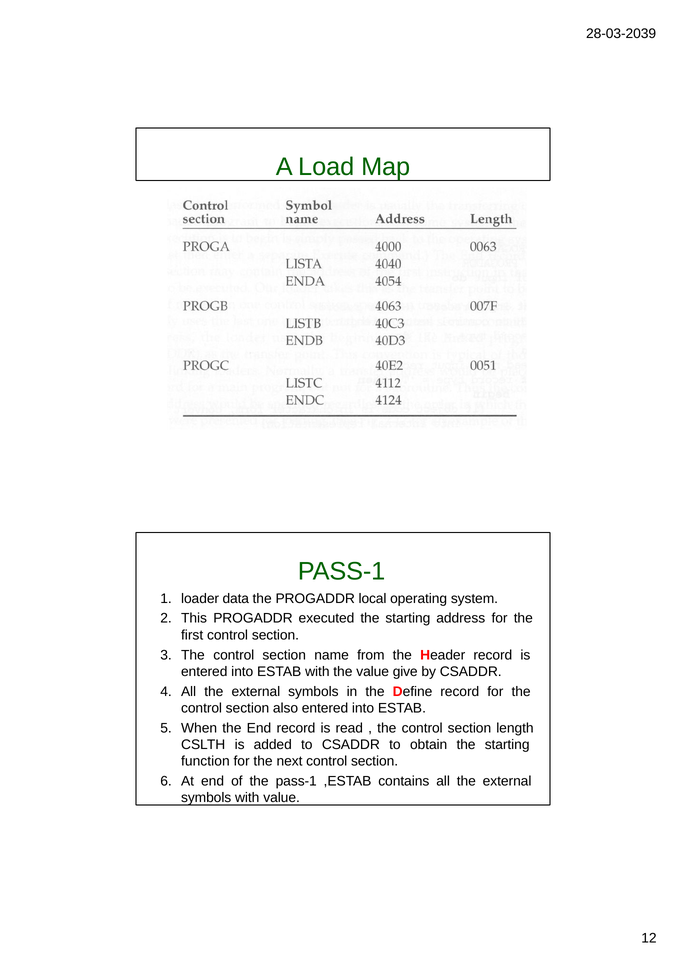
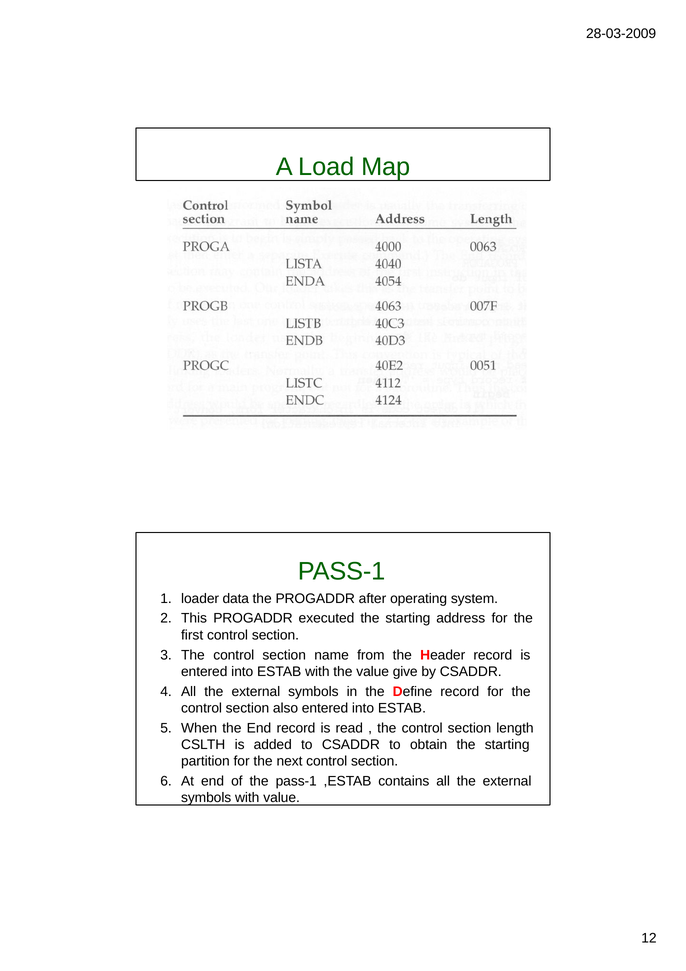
28-03-2039: 28-03-2039 -> 28-03-2009
local: local -> after
function: function -> partition
